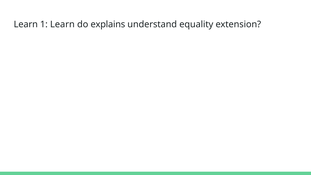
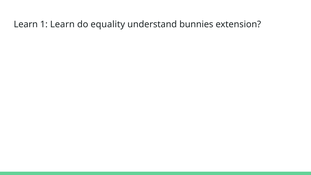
explains: explains -> equality
equality: equality -> bunnies
